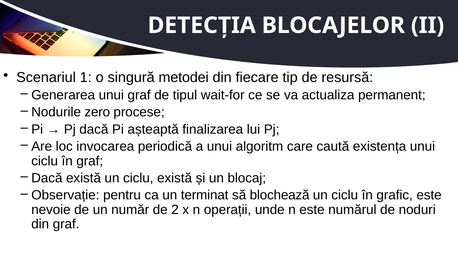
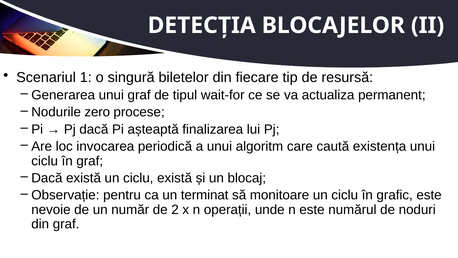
metodei: metodei -> biletelor
blochează: blochează -> monitoare
